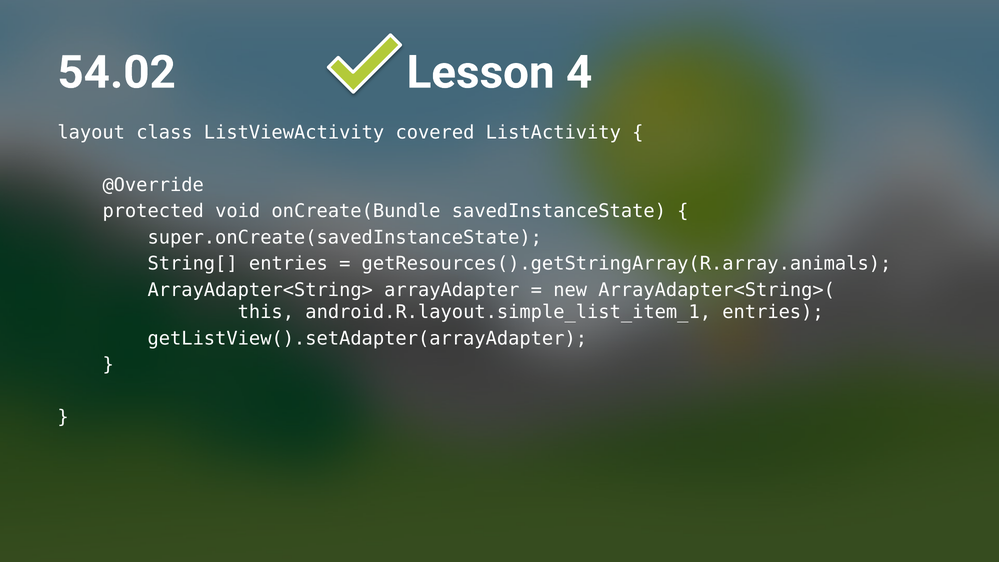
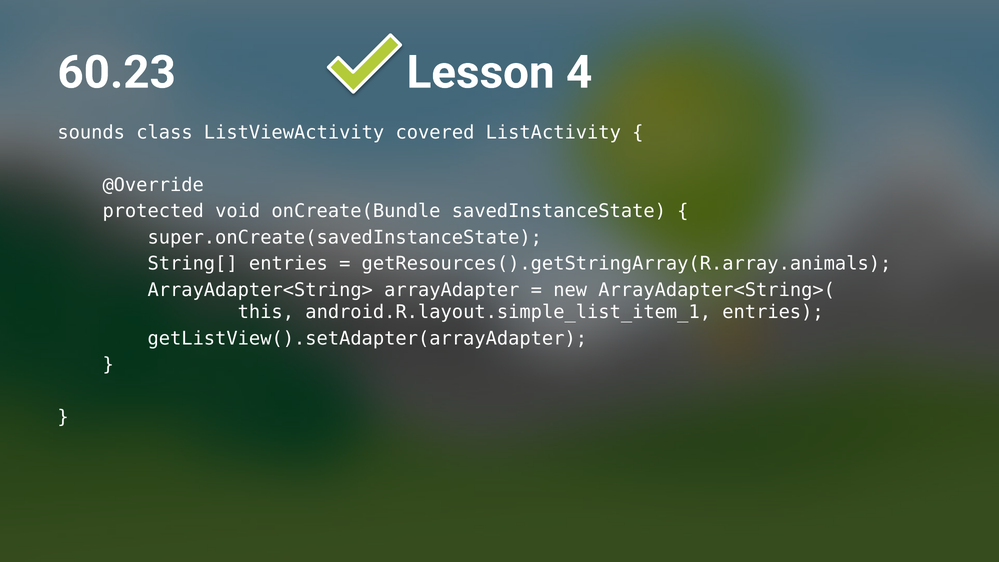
54.02: 54.02 -> 60.23
layout: layout -> sounds
